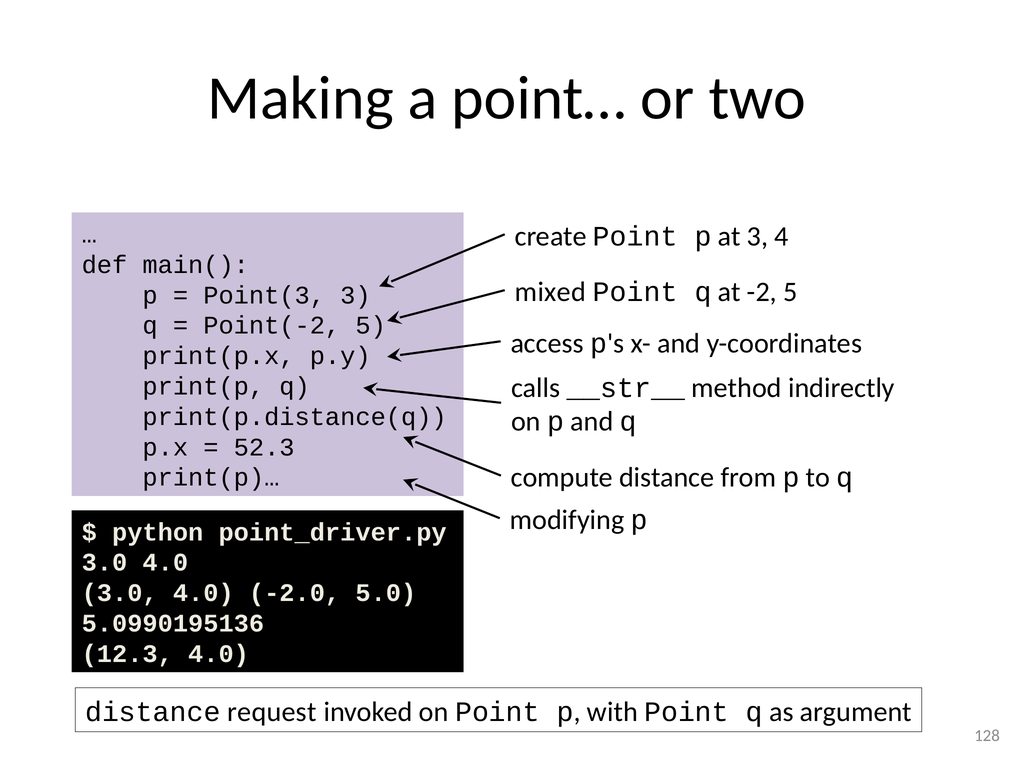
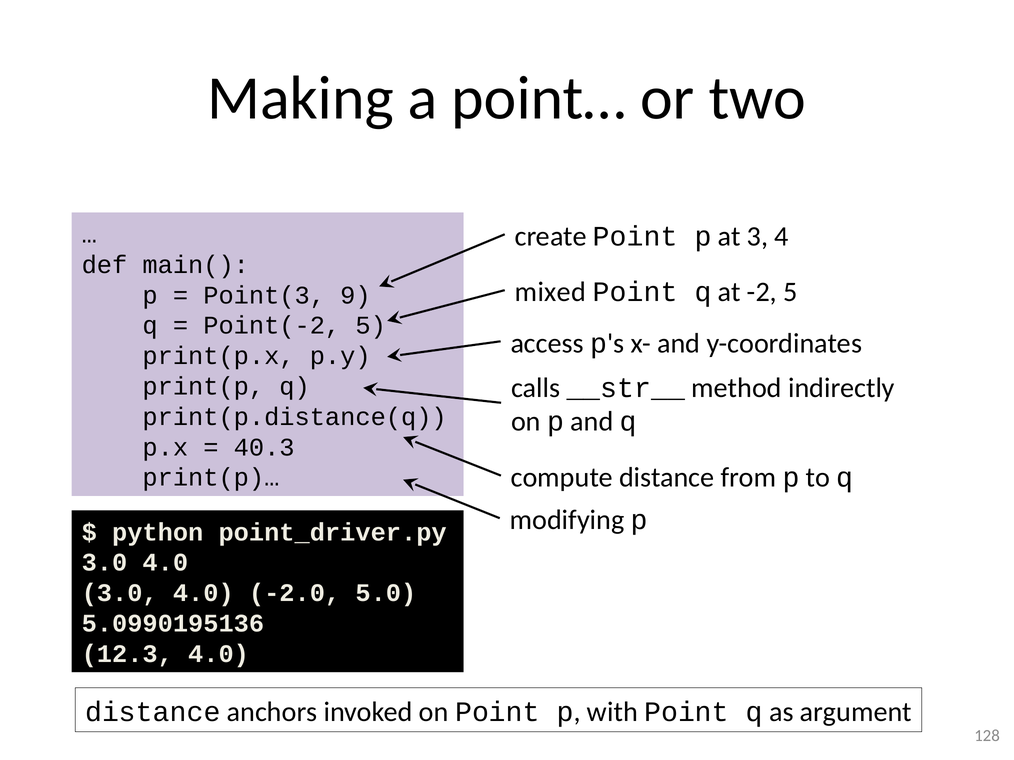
Point(3 3: 3 -> 9
52.3: 52.3 -> 40.3
request: request -> anchors
